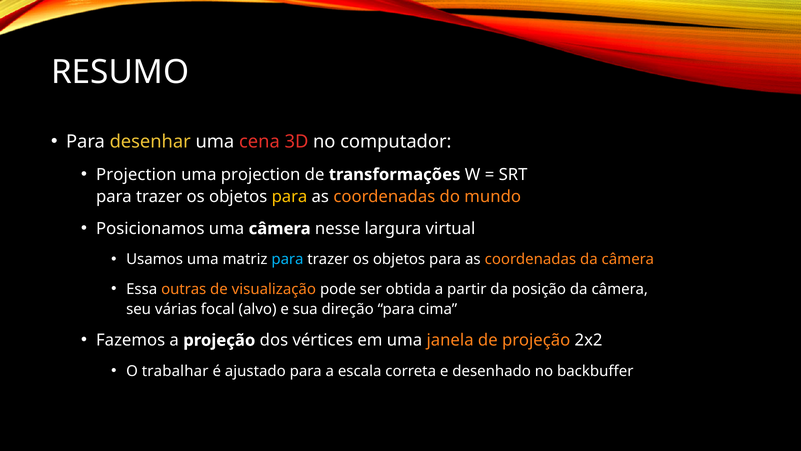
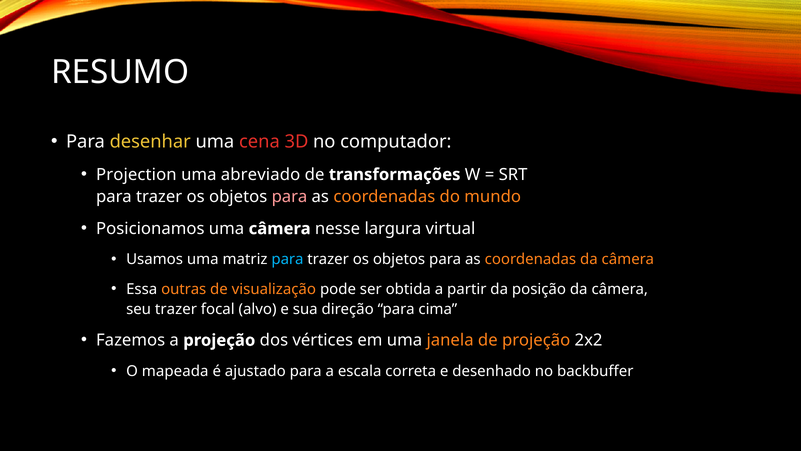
uma projection: projection -> abreviado
para at (289, 196) colour: yellow -> pink
seu várias: várias -> trazer
trabalhar: trabalhar -> mapeada
